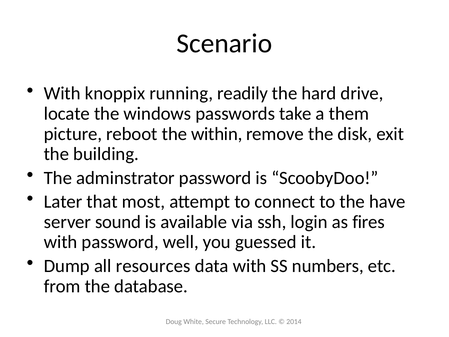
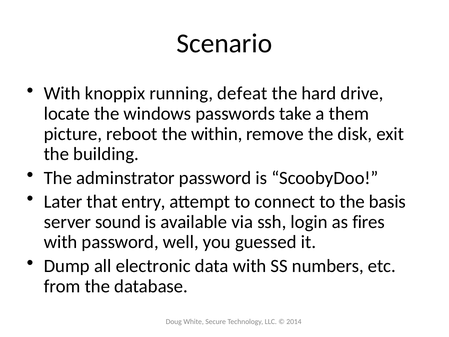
readily: readily -> defeat
most: most -> entry
have: have -> basis
resources: resources -> electronic
